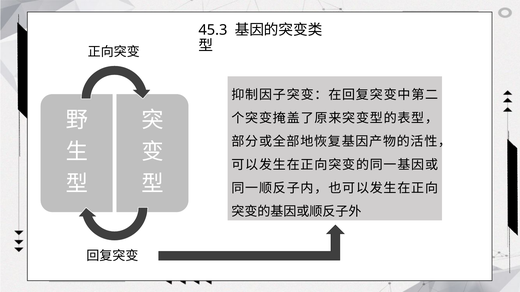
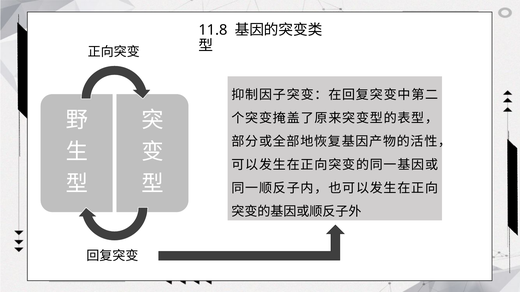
45.3: 45.3 -> 11.8
